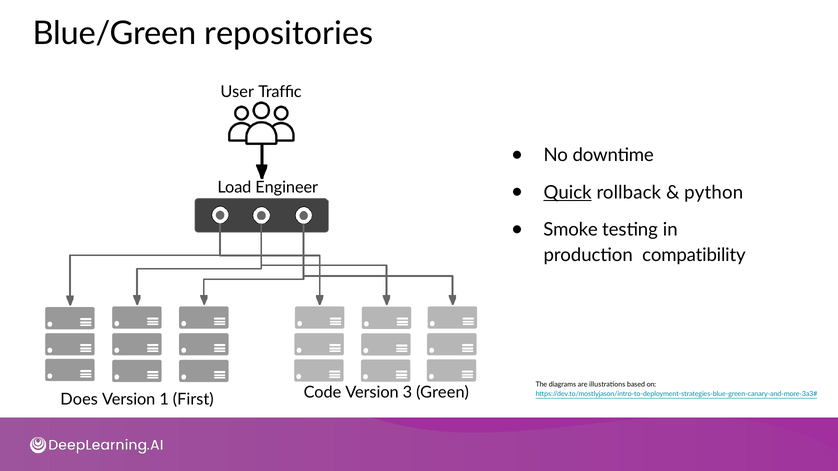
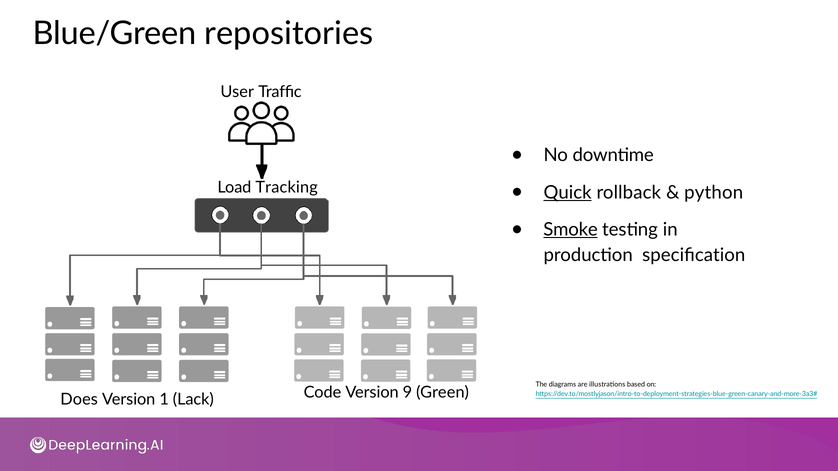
Engineer: Engineer -> Tracking
Smoke underline: none -> present
compatibility: compatibility -> speciﬁcation
First: First -> Lack
3: 3 -> 9
